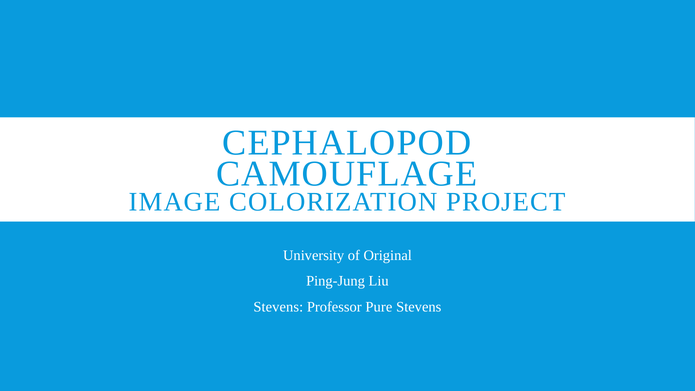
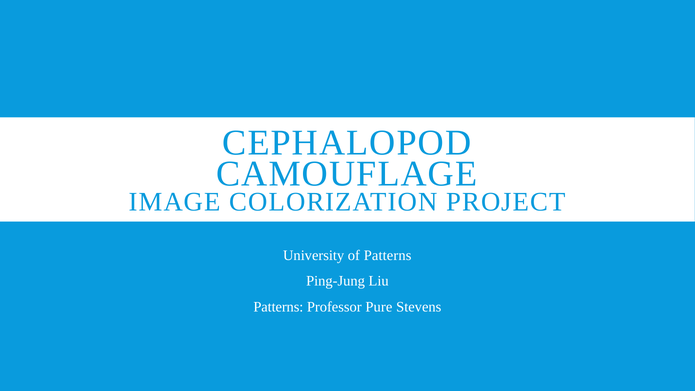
of Original: Original -> Patterns
Stevens at (278, 307): Stevens -> Patterns
